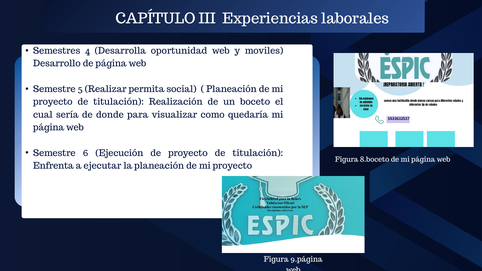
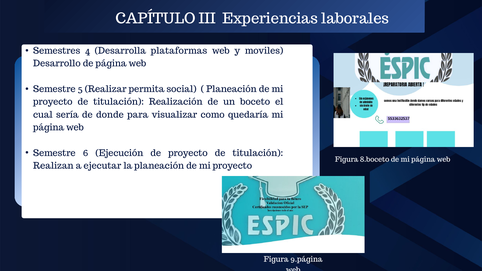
oportunidad: oportunidad -> plataformas
Enfrenta: Enfrenta -> Realizan
